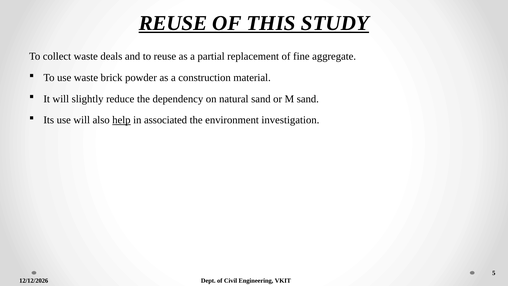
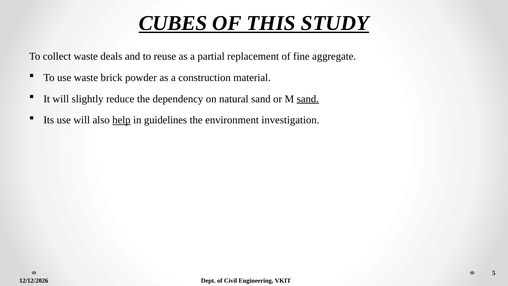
REUSE at (173, 23): REUSE -> CUBES
sand at (308, 99) underline: none -> present
associated: associated -> guidelines
